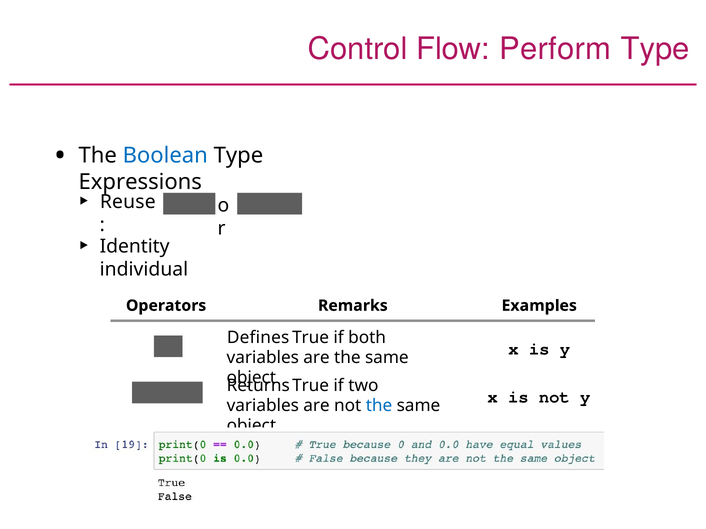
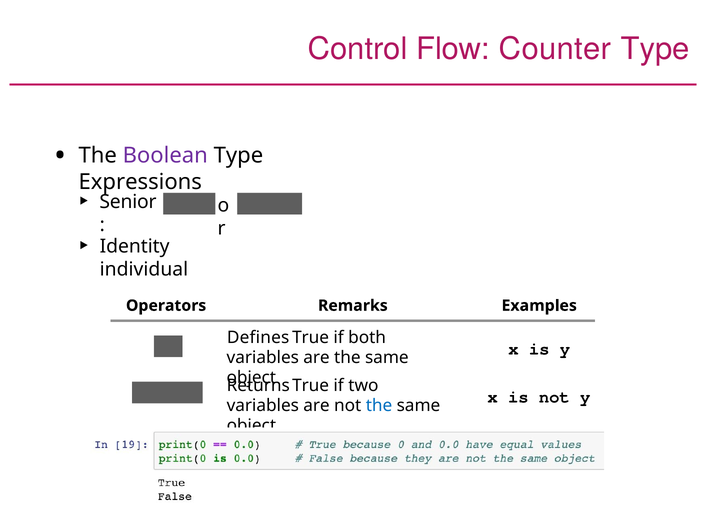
Perform: Perform -> Counter
Boolean colour: blue -> purple
Reuse: Reuse -> Senior
